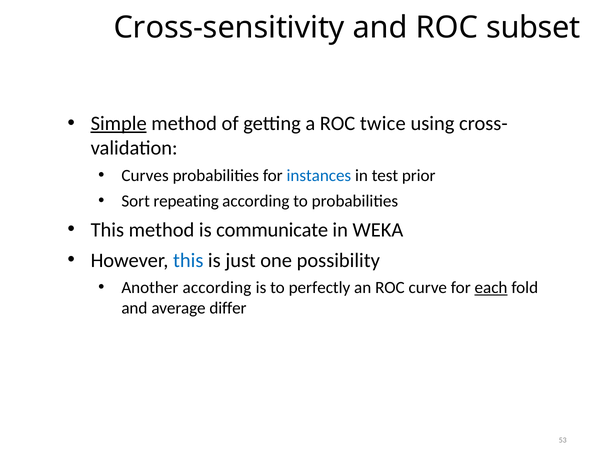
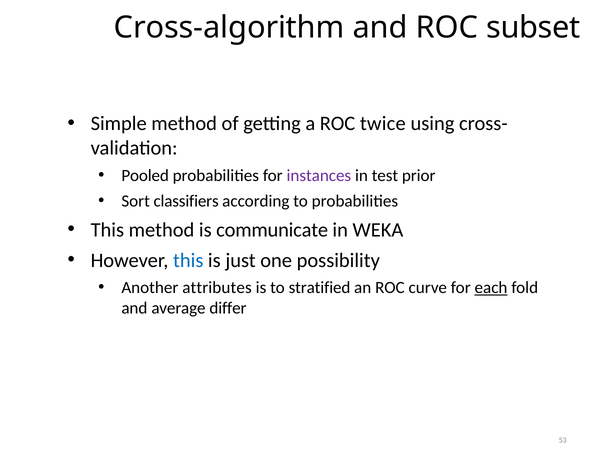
Cross-sensitivity: Cross-sensitivity -> Cross-algorithm
Simple underline: present -> none
Curves: Curves -> Pooled
instances colour: blue -> purple
repeating: repeating -> classifiers
Another according: according -> attributes
perfectly: perfectly -> stratified
